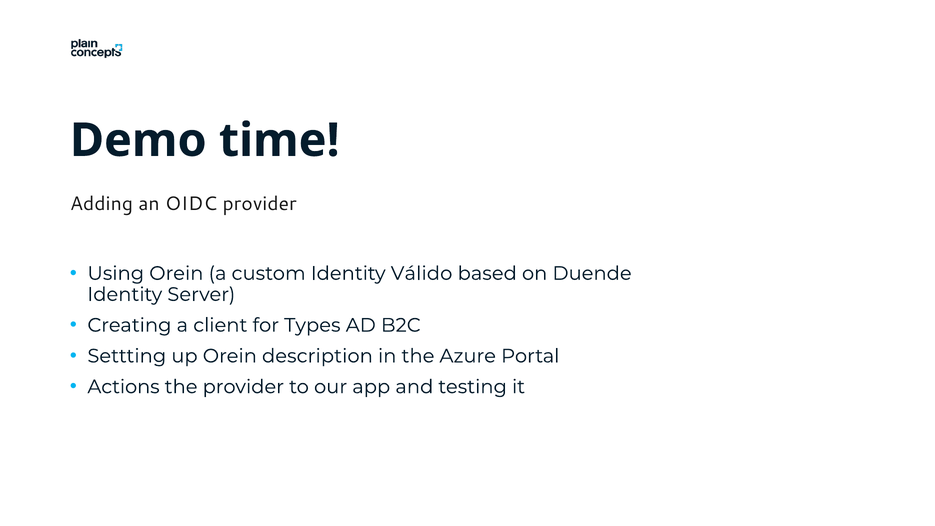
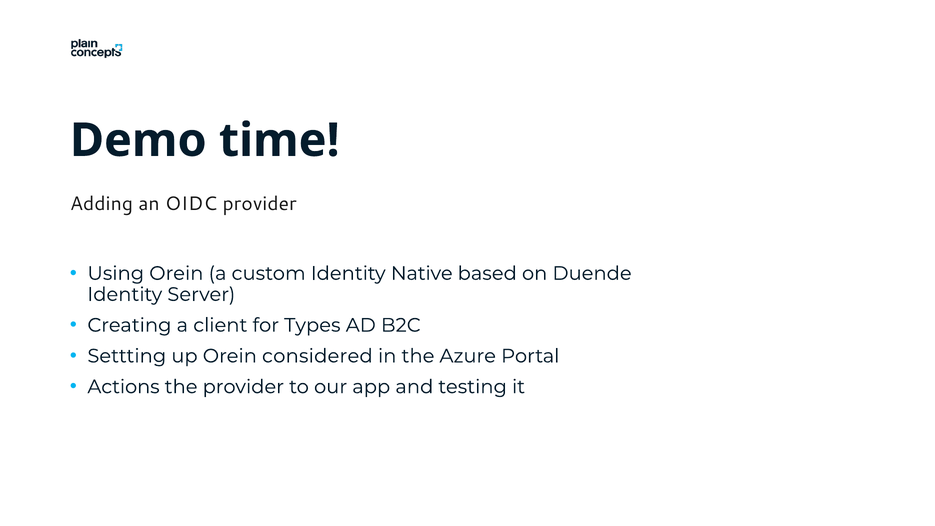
Válido: Válido -> Native
description: description -> considered
